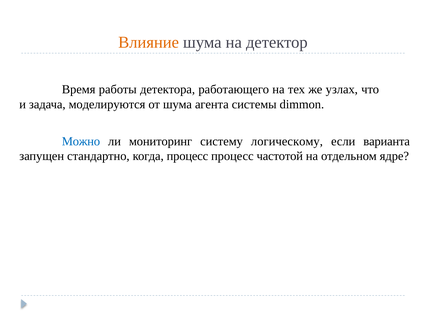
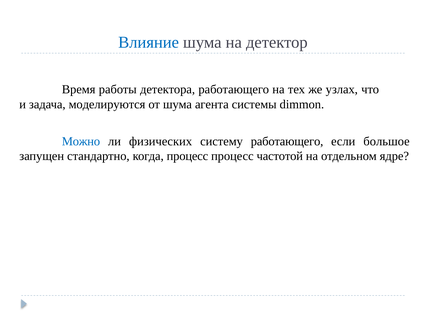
Влияние colour: orange -> blue
мониторинг: мониторинг -> физических
систему логическому: логическому -> работающего
варианта: варианта -> большое
